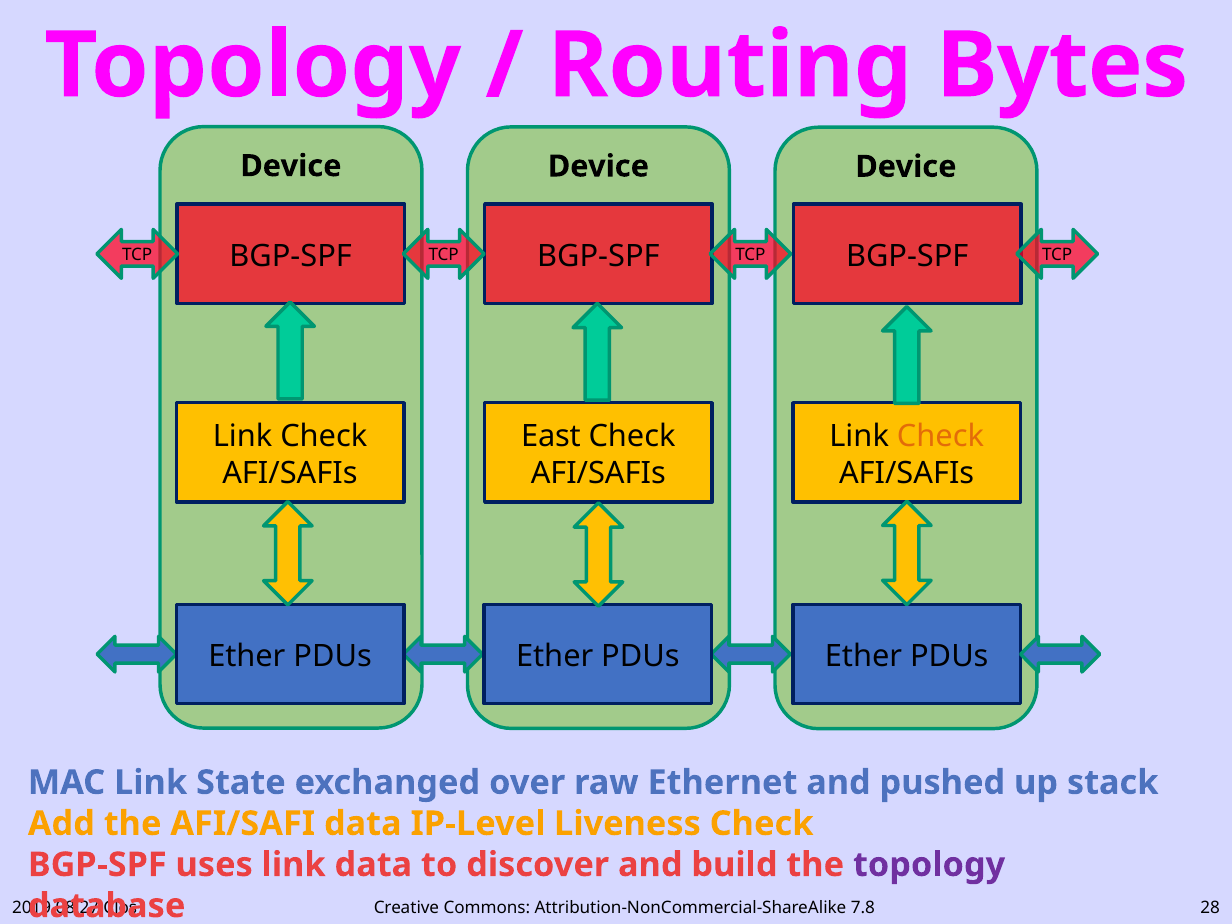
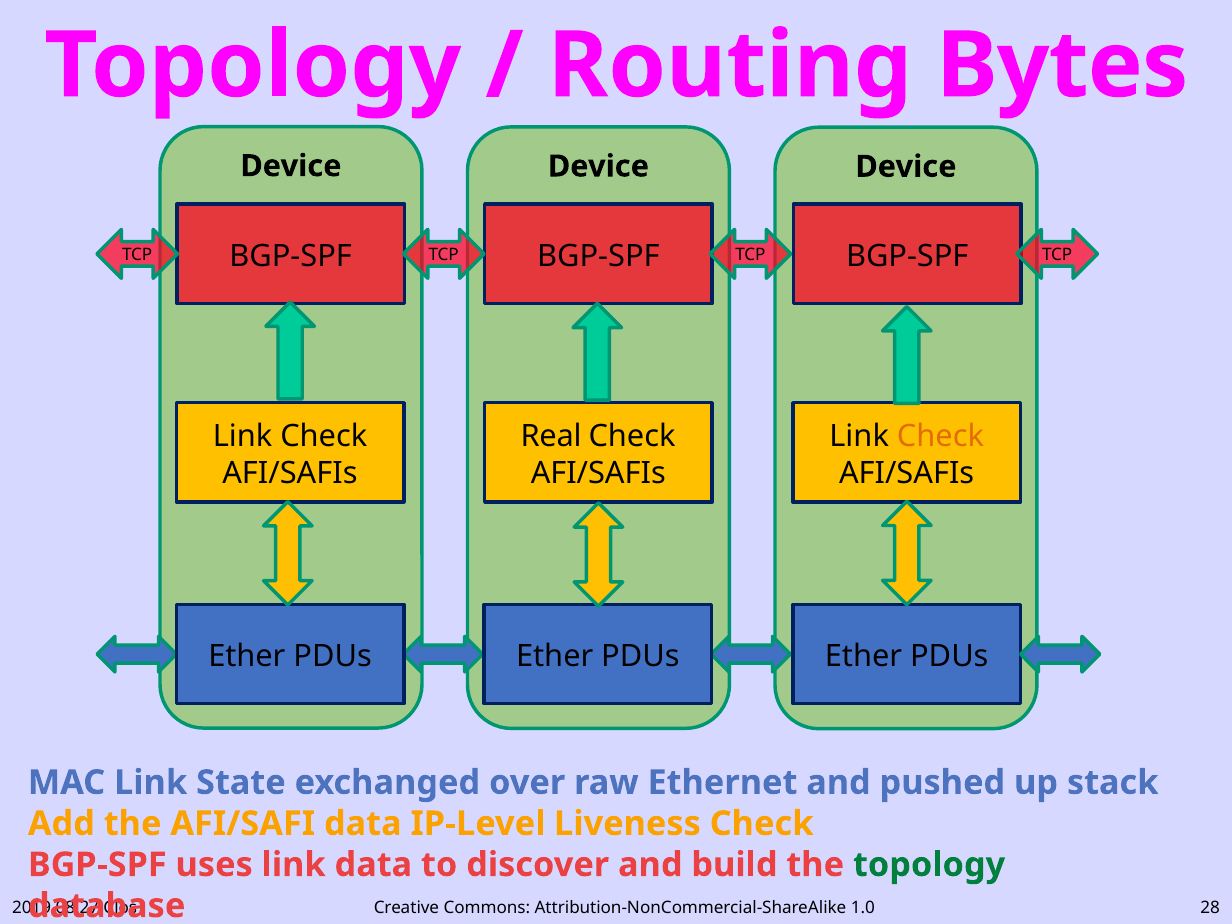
East: East -> Real
topology at (929, 865) colour: purple -> green
7.8: 7.8 -> 1.0
